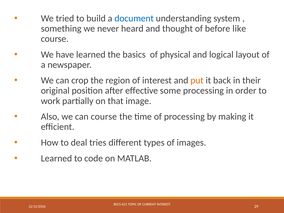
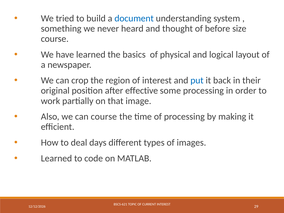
like: like -> size
put colour: orange -> blue
tries: tries -> days
